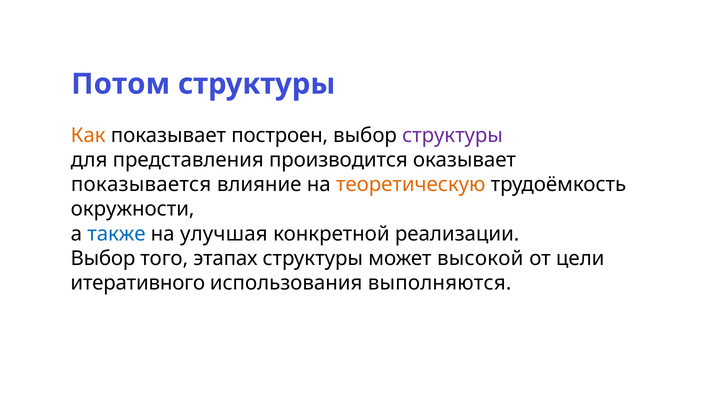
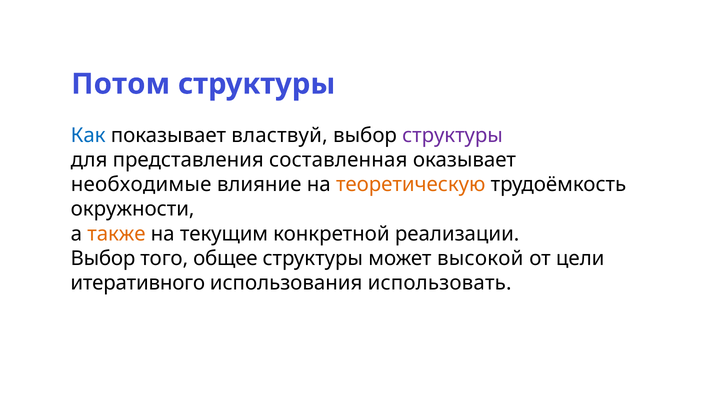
Как colour: orange -> blue
построен: построен -> властвуй
производится: производится -> составленная
показывается: показывается -> необходимые
также colour: blue -> orange
улучшая: улучшая -> текущим
этапах: этапах -> общее
выполняются: выполняются -> использовать
